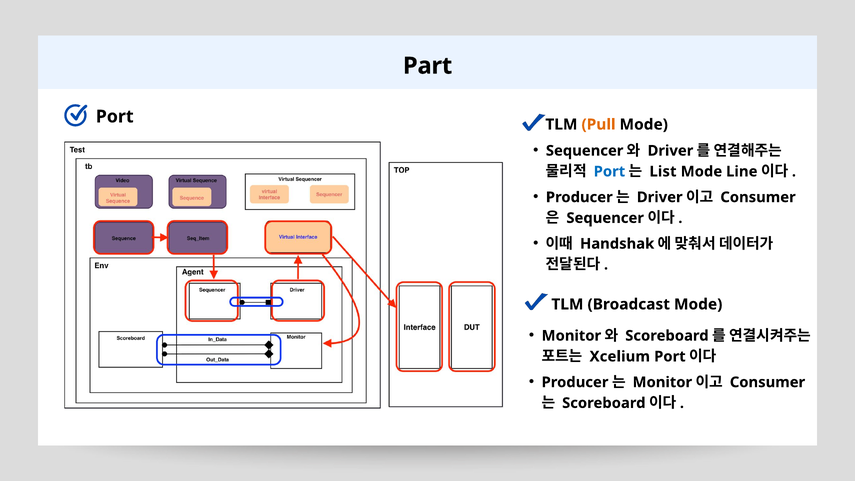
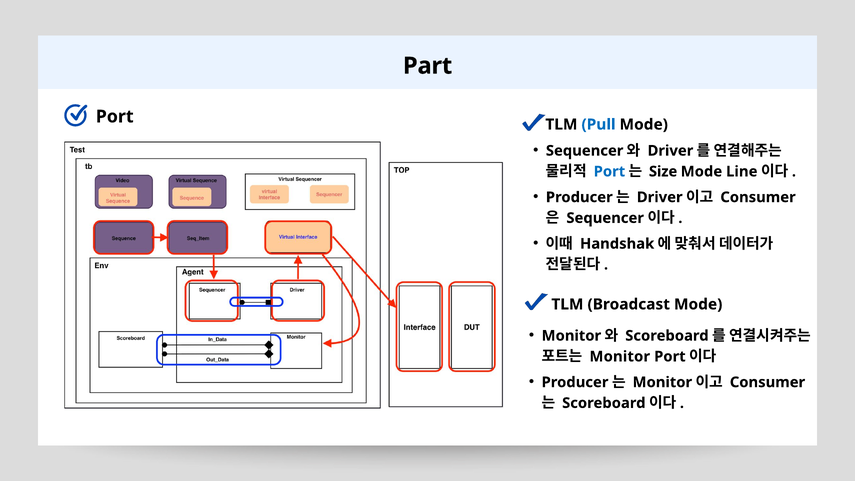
Pull colour: orange -> blue
List: List -> Size
Xcelium at (620, 356): Xcelium -> Monitor
